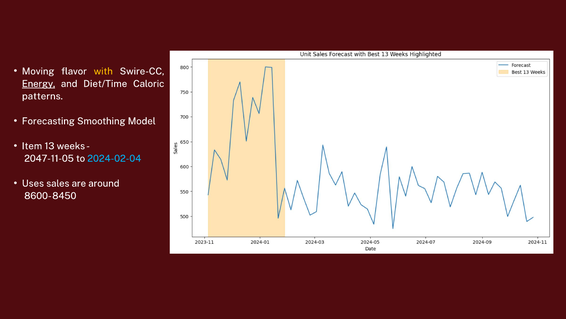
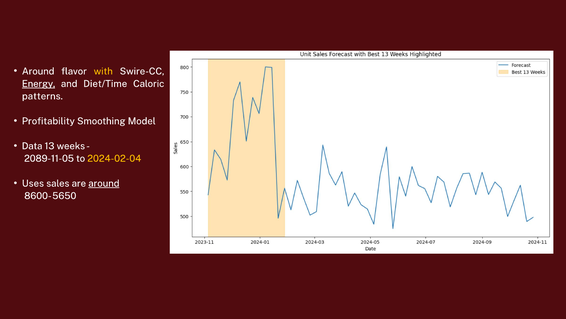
Moving at (38, 71): Moving -> Around
Forecasting: Forecasting -> Profitability
Item: Item -> Data
2047-11-05: 2047-11-05 -> 2089-11-05
2024-02-04 colour: light blue -> yellow
around at (104, 183) underline: none -> present
8450: 8450 -> 5650
